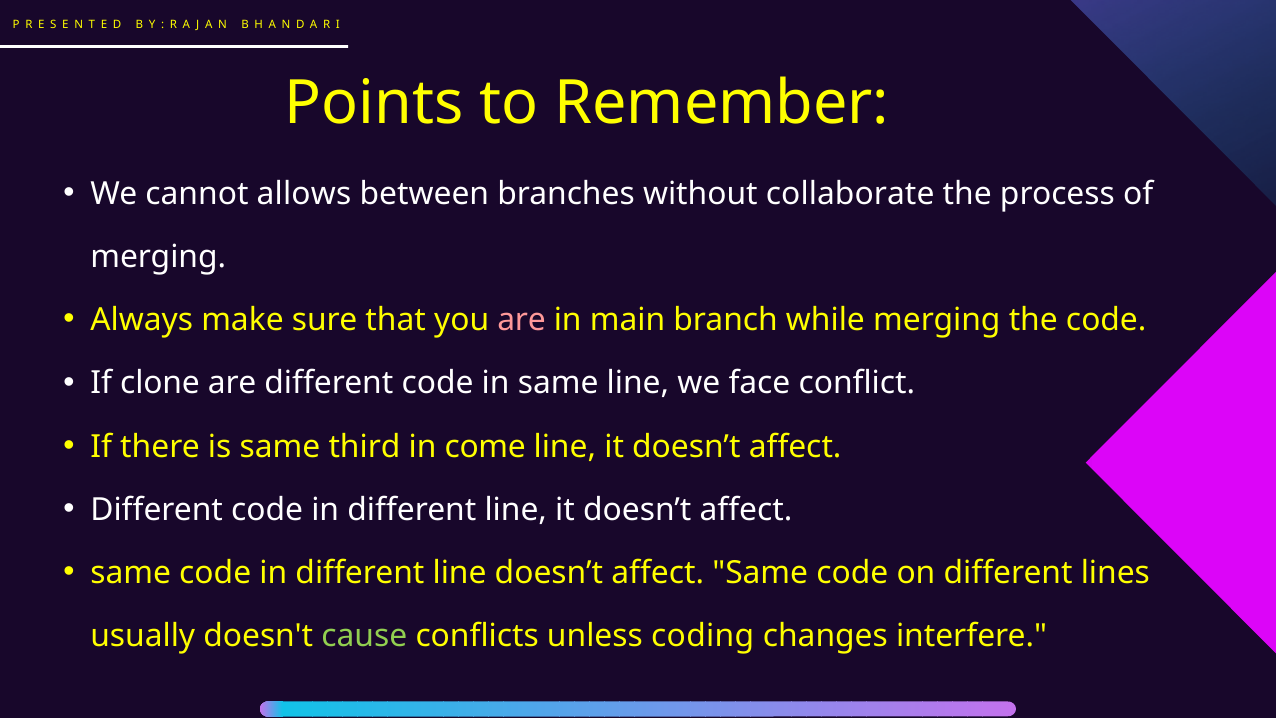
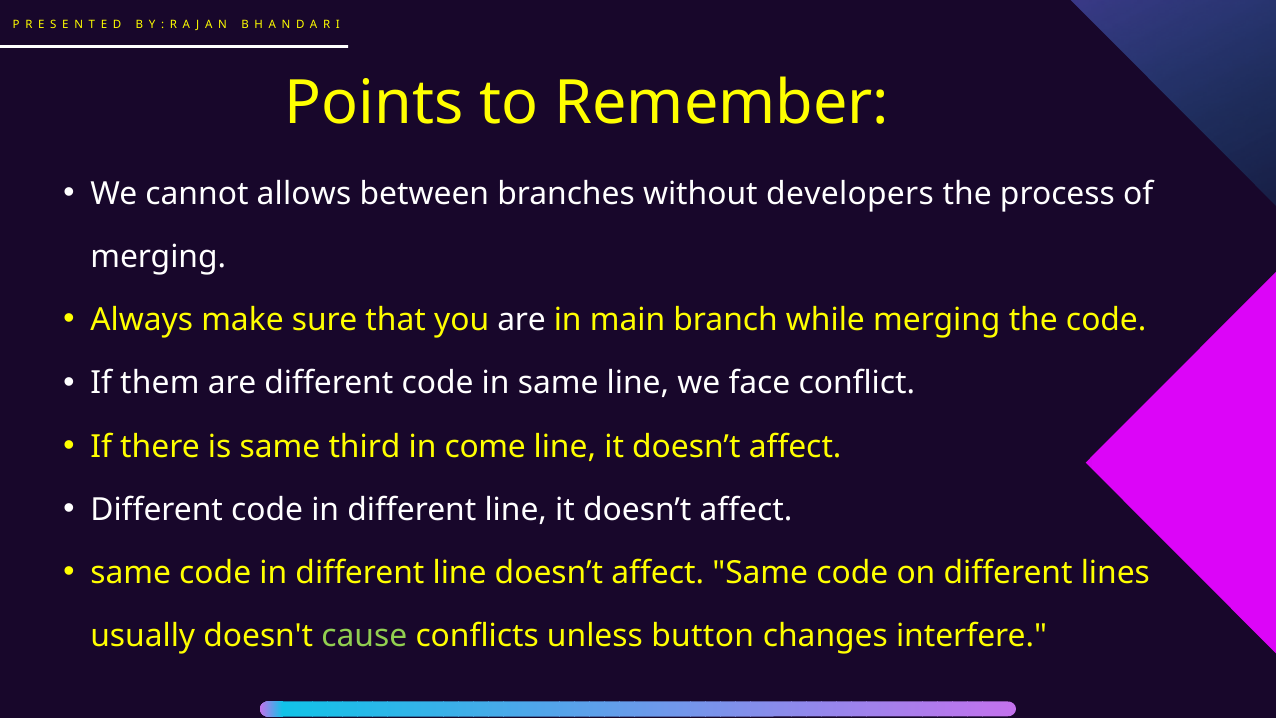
collaborate: collaborate -> developers
are at (522, 320) colour: pink -> white
clone: clone -> them
coding: coding -> button
